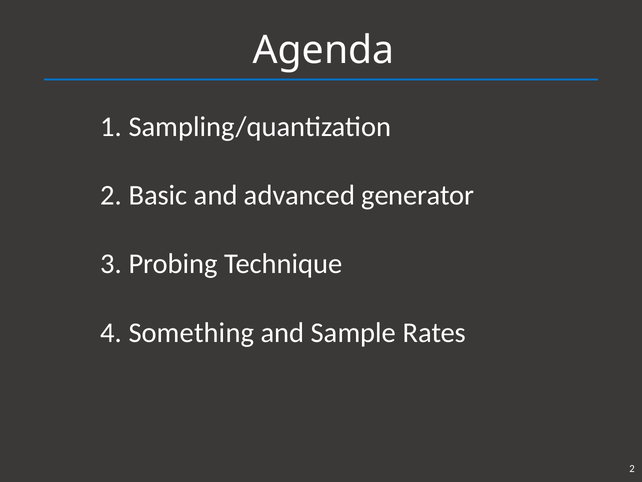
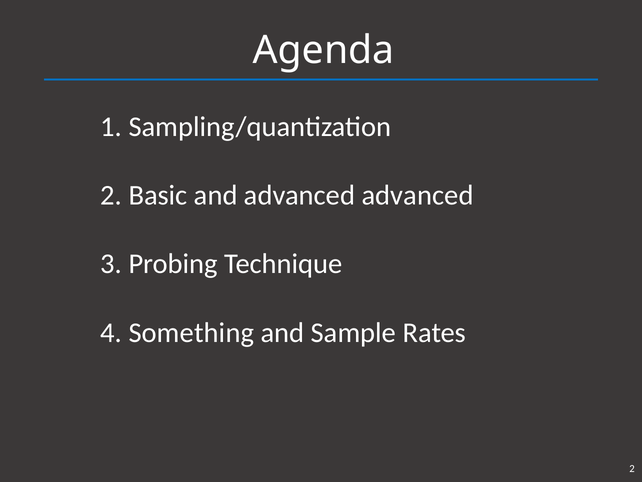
advanced generator: generator -> advanced
